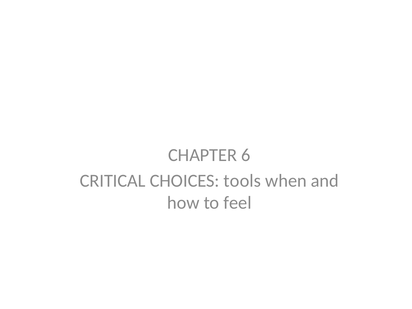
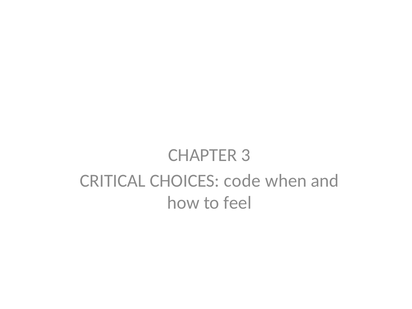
6: 6 -> 3
tools: tools -> code
